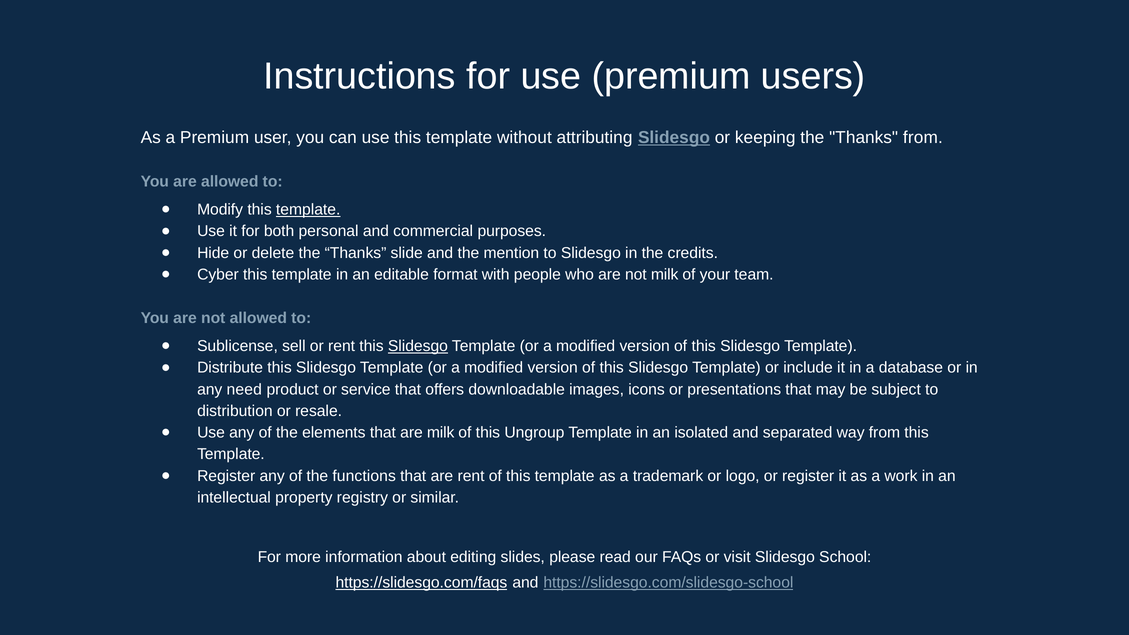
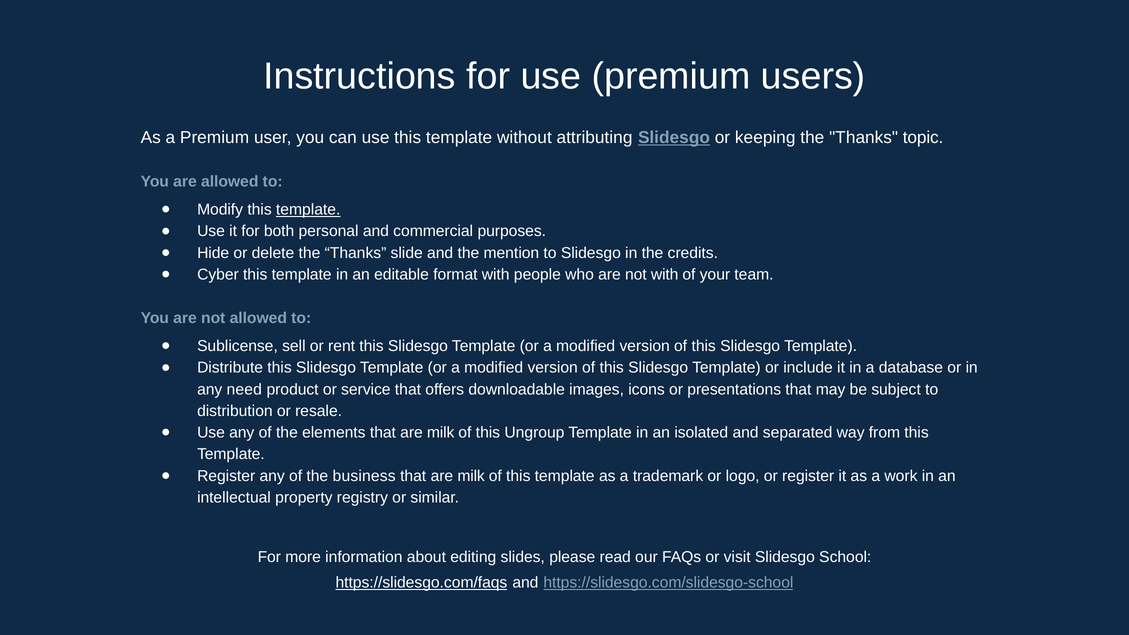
Thanks from: from -> topic
not milk: milk -> with
Slidesgo at (418, 346) underline: present -> none
functions: functions -> business
rent at (471, 476): rent -> milk
